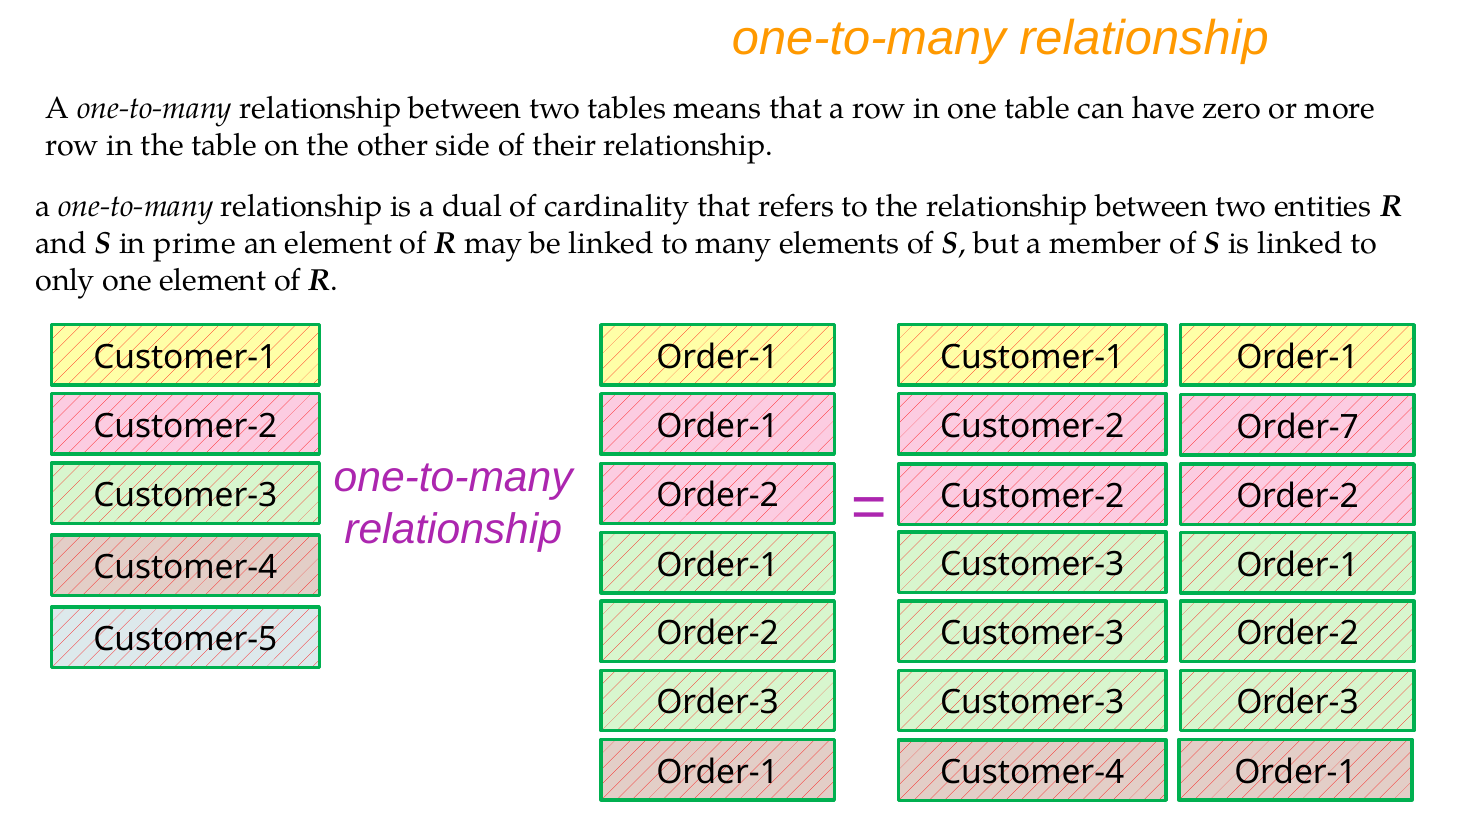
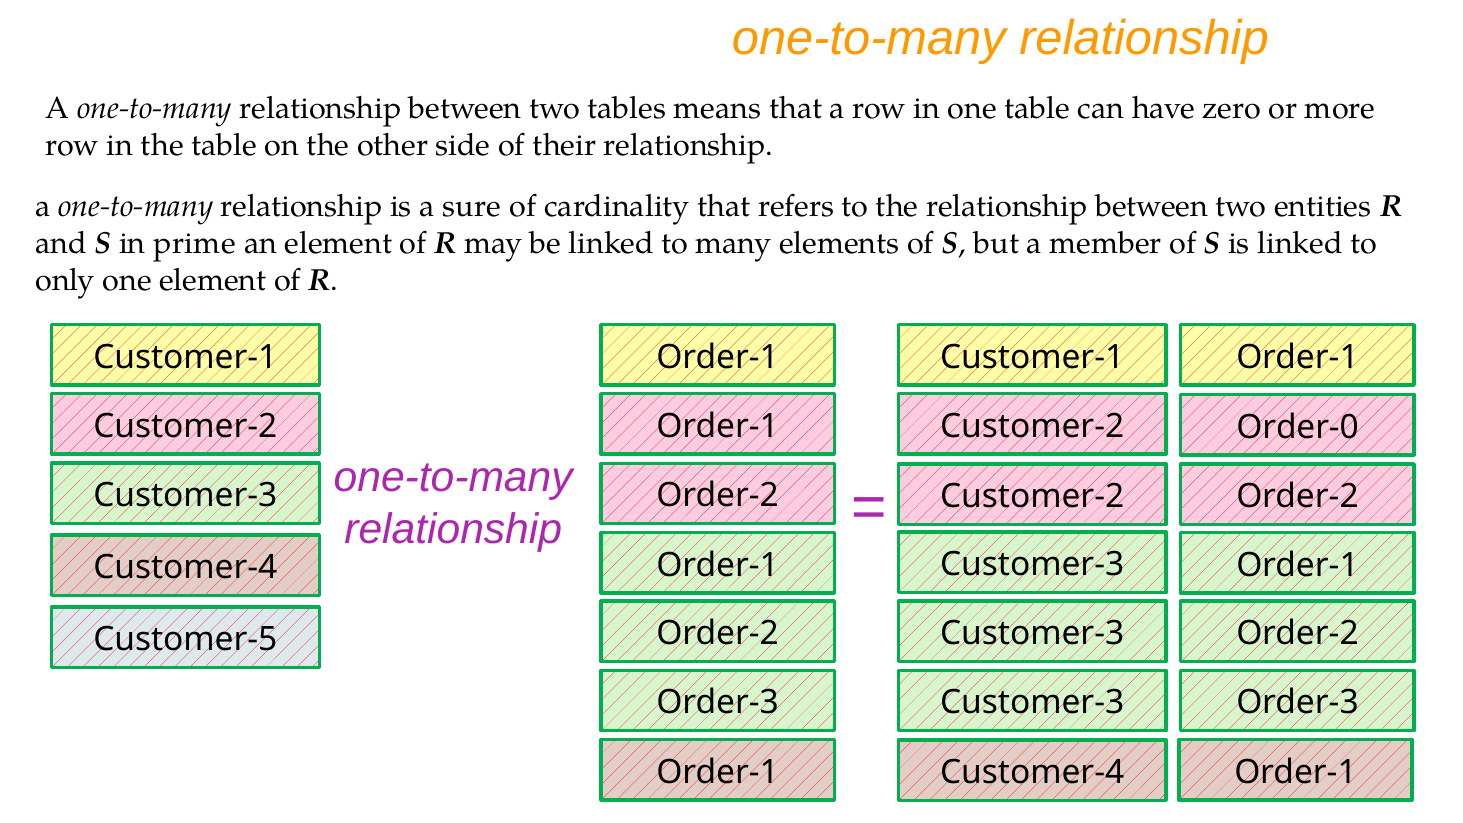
dual: dual -> sure
Order-7: Order-7 -> Order-0
